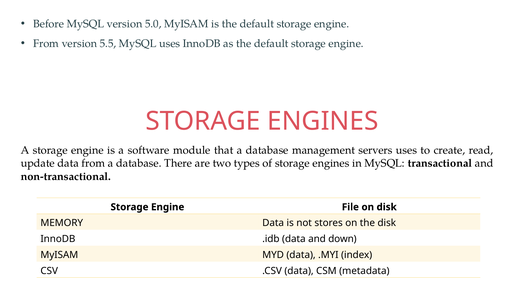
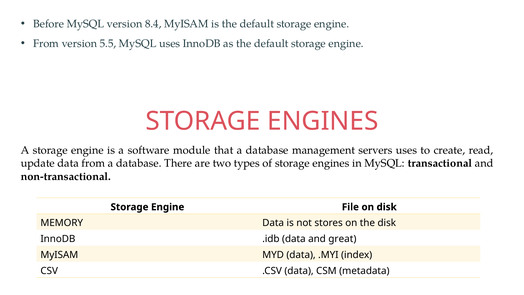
5.0: 5.0 -> 8.4
down: down -> great
